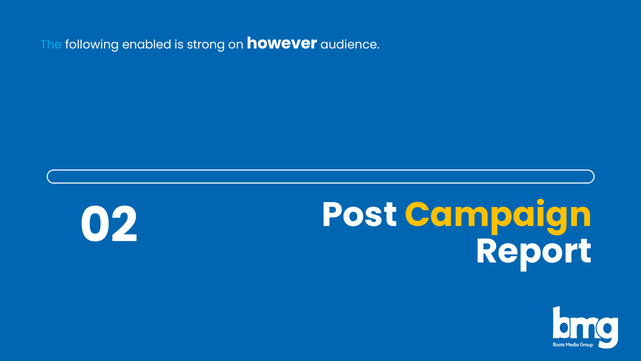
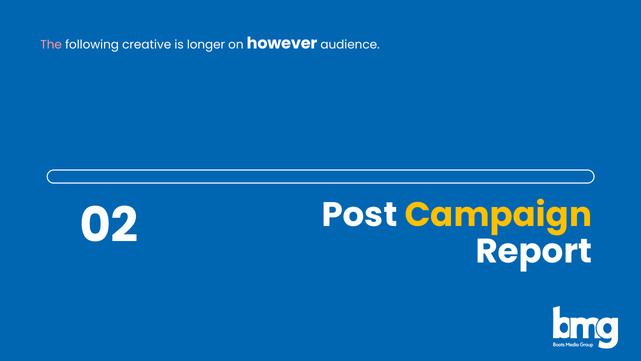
The colour: light blue -> pink
enabled: enabled -> creative
strong: strong -> longer
